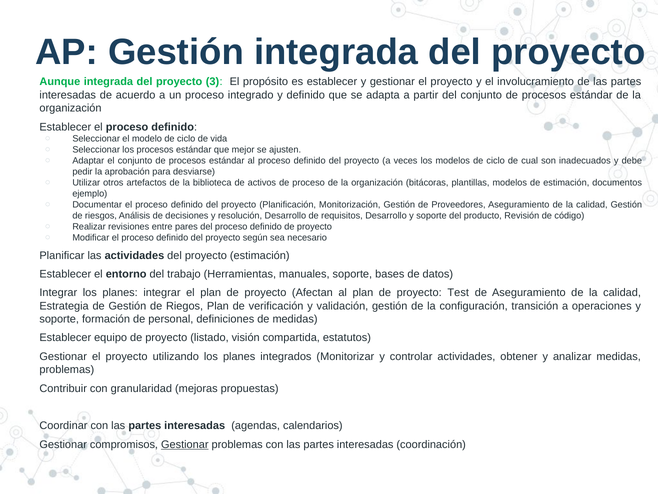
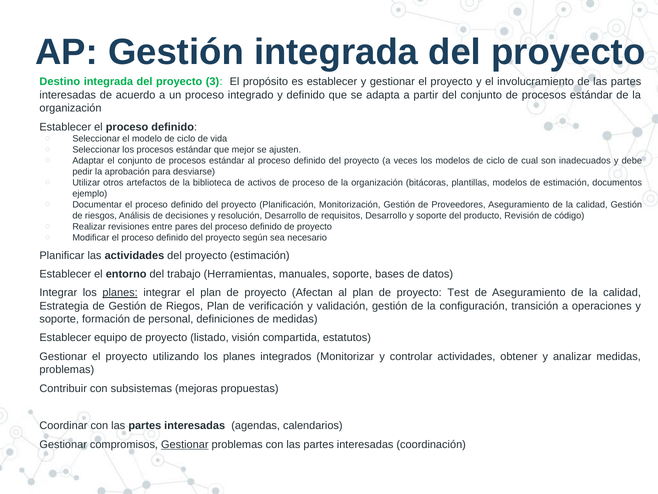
Aunque: Aunque -> Destino
planes at (120, 293) underline: none -> present
granularidad: granularidad -> subsistemas
